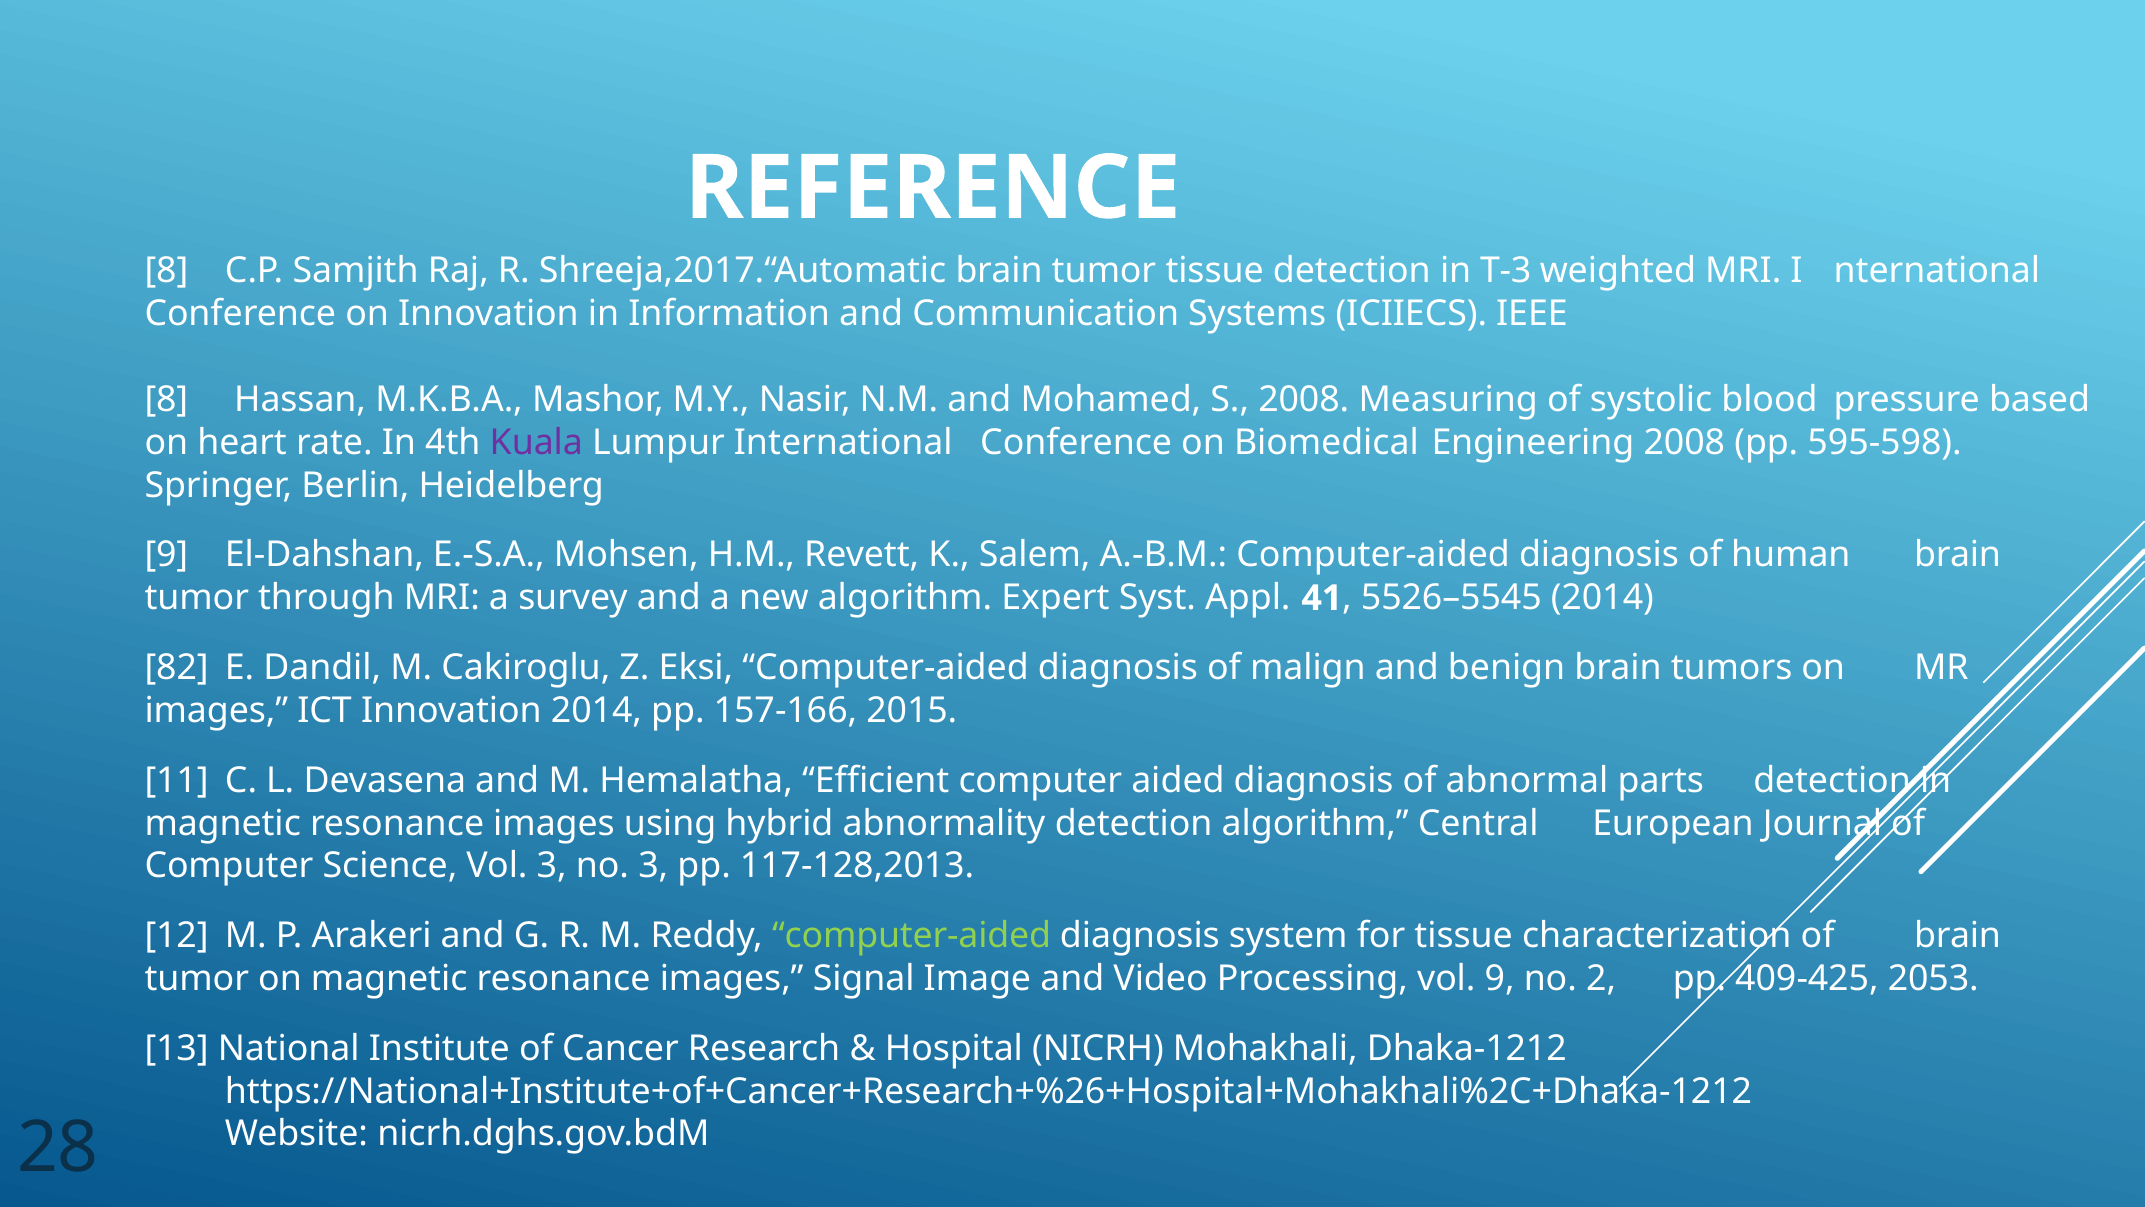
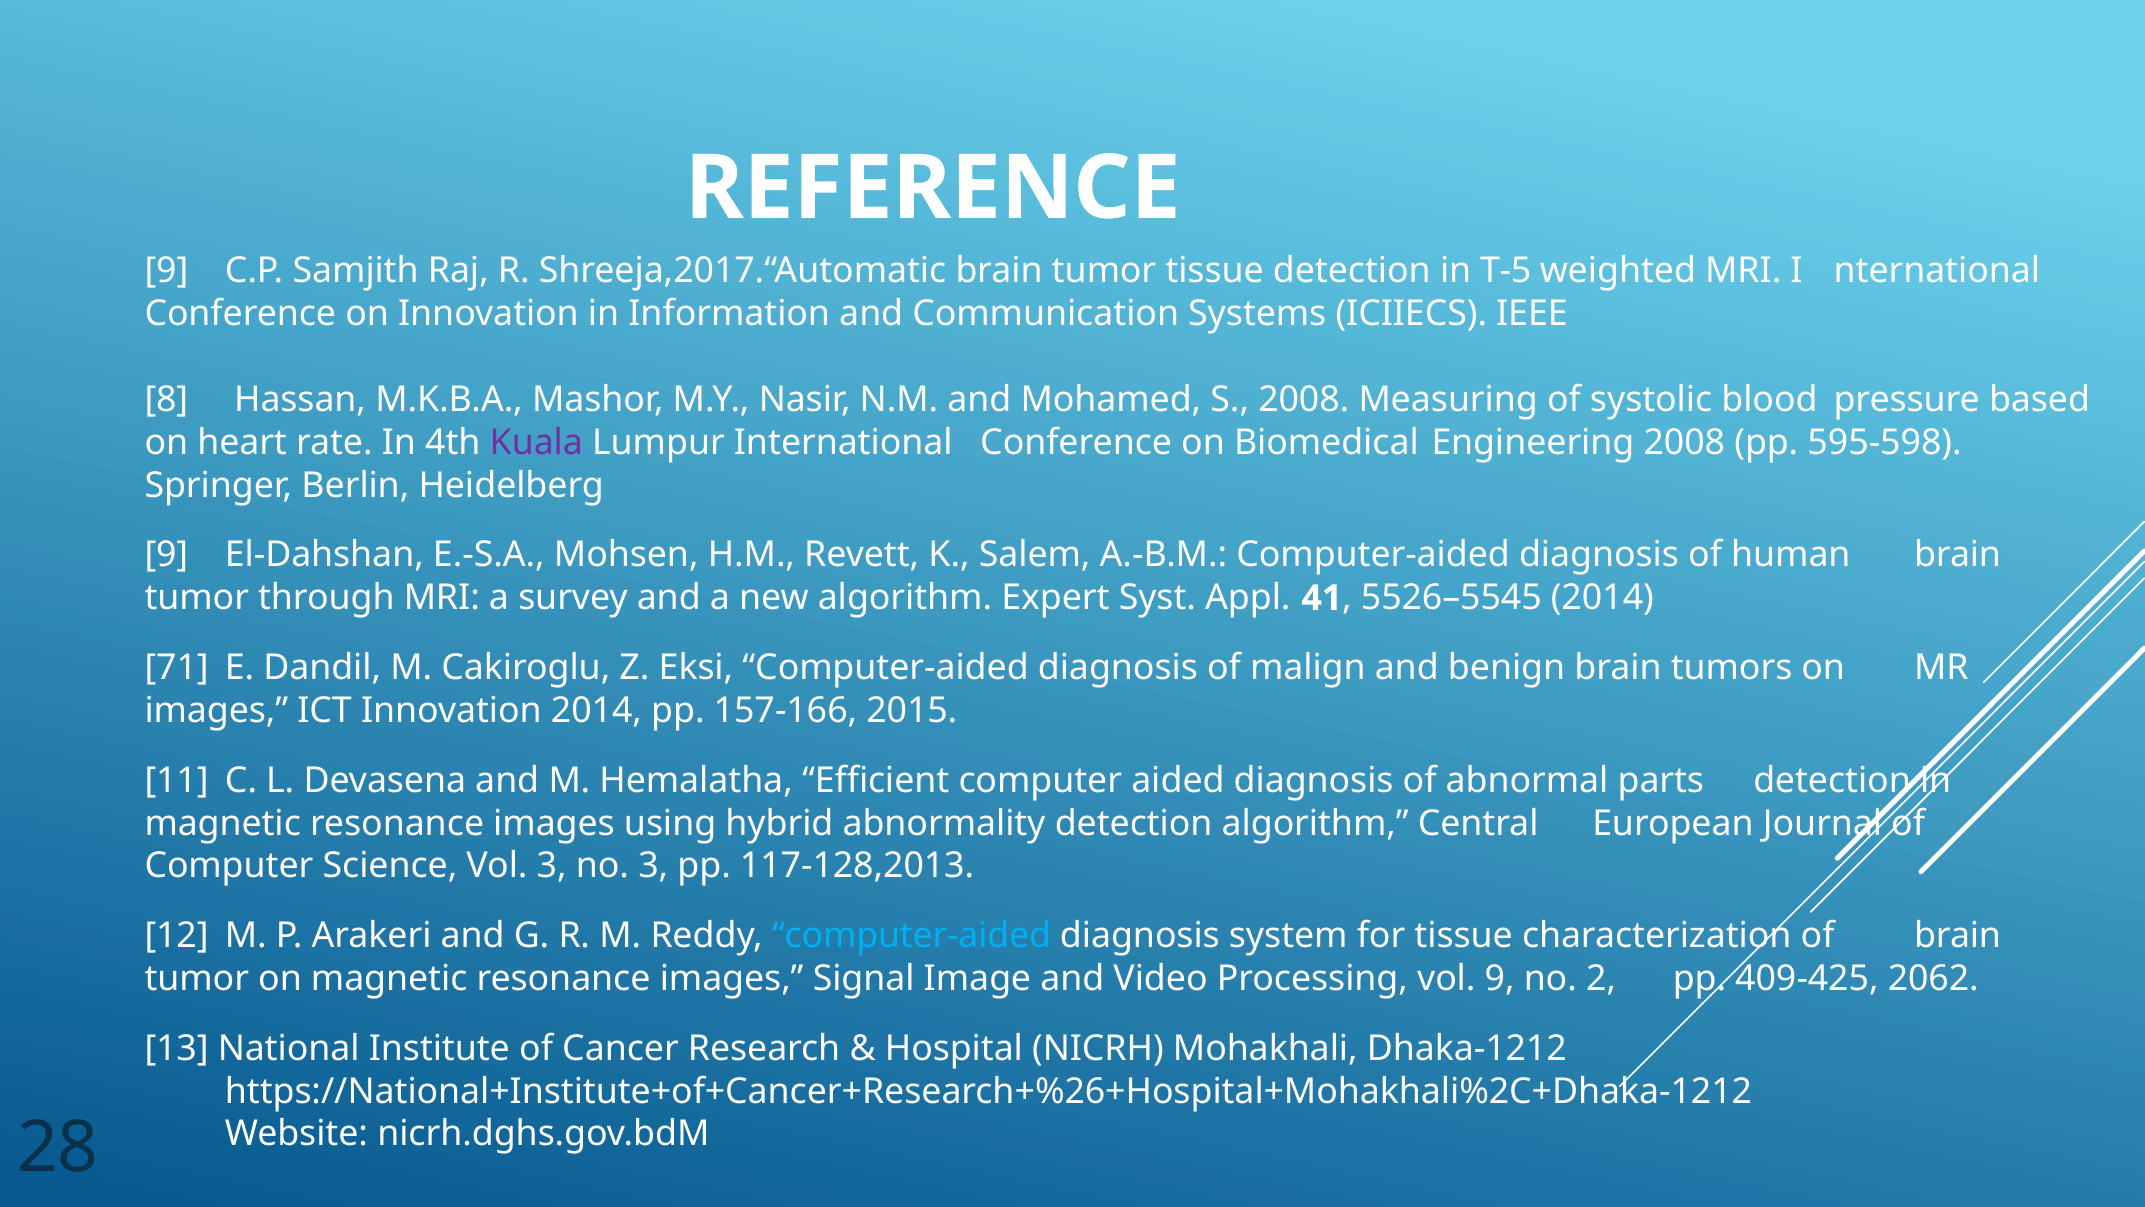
8 at (166, 271): 8 -> 9
T-3: T-3 -> T-5
82: 82 -> 71
computer-aided at (912, 935) colour: light green -> light blue
2053: 2053 -> 2062
